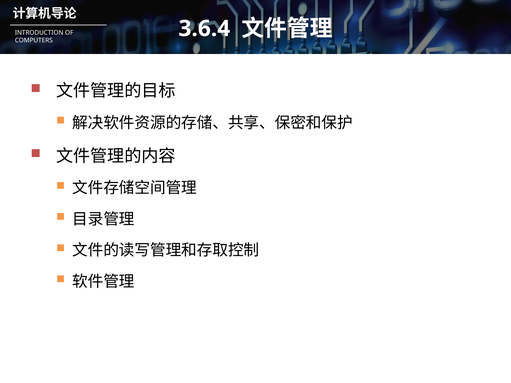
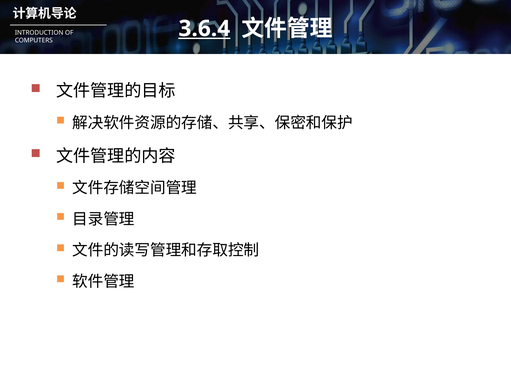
3.6.4 underline: none -> present
